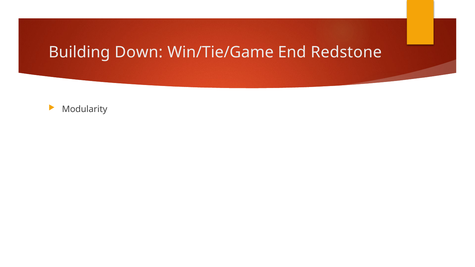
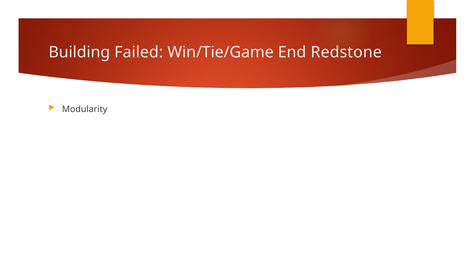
Down: Down -> Failed
